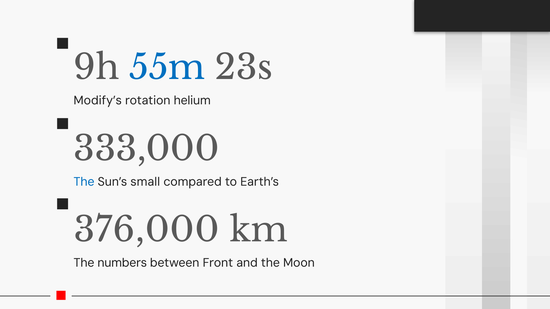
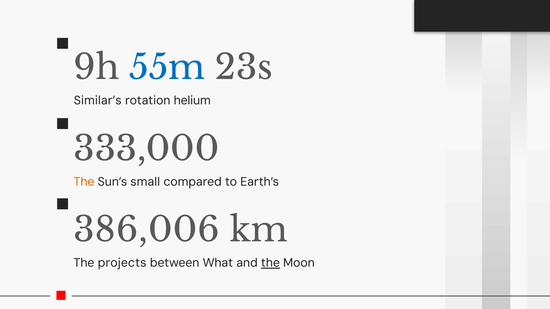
Modify’s: Modify’s -> Similar’s
The at (84, 182) colour: blue -> orange
376,000: 376,000 -> 386,006
numbers: numbers -> projects
Front: Front -> What
the at (270, 263) underline: none -> present
